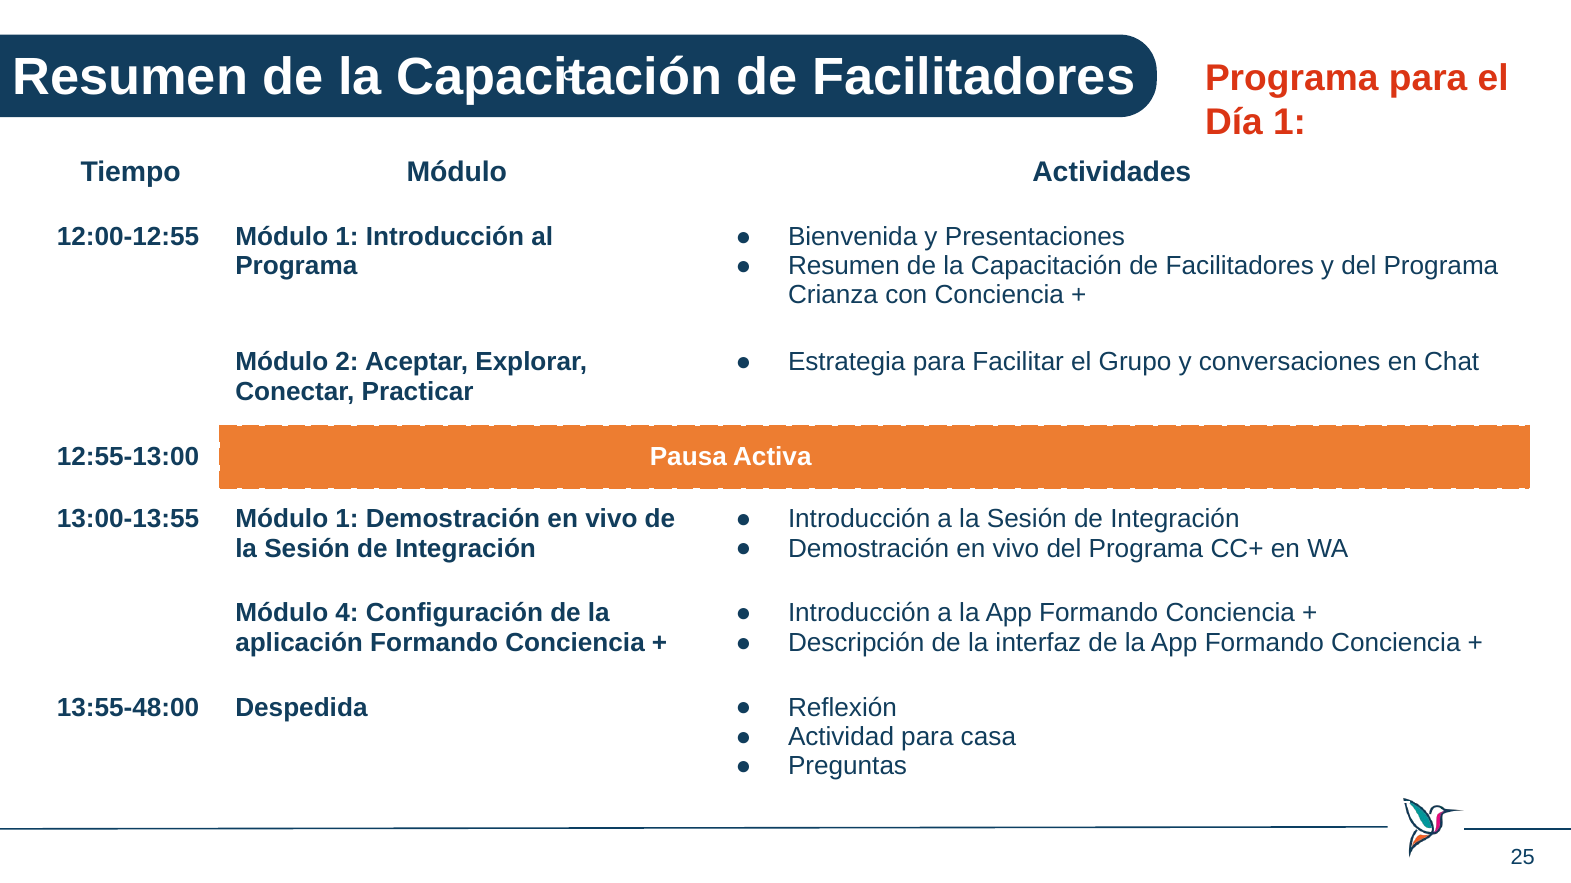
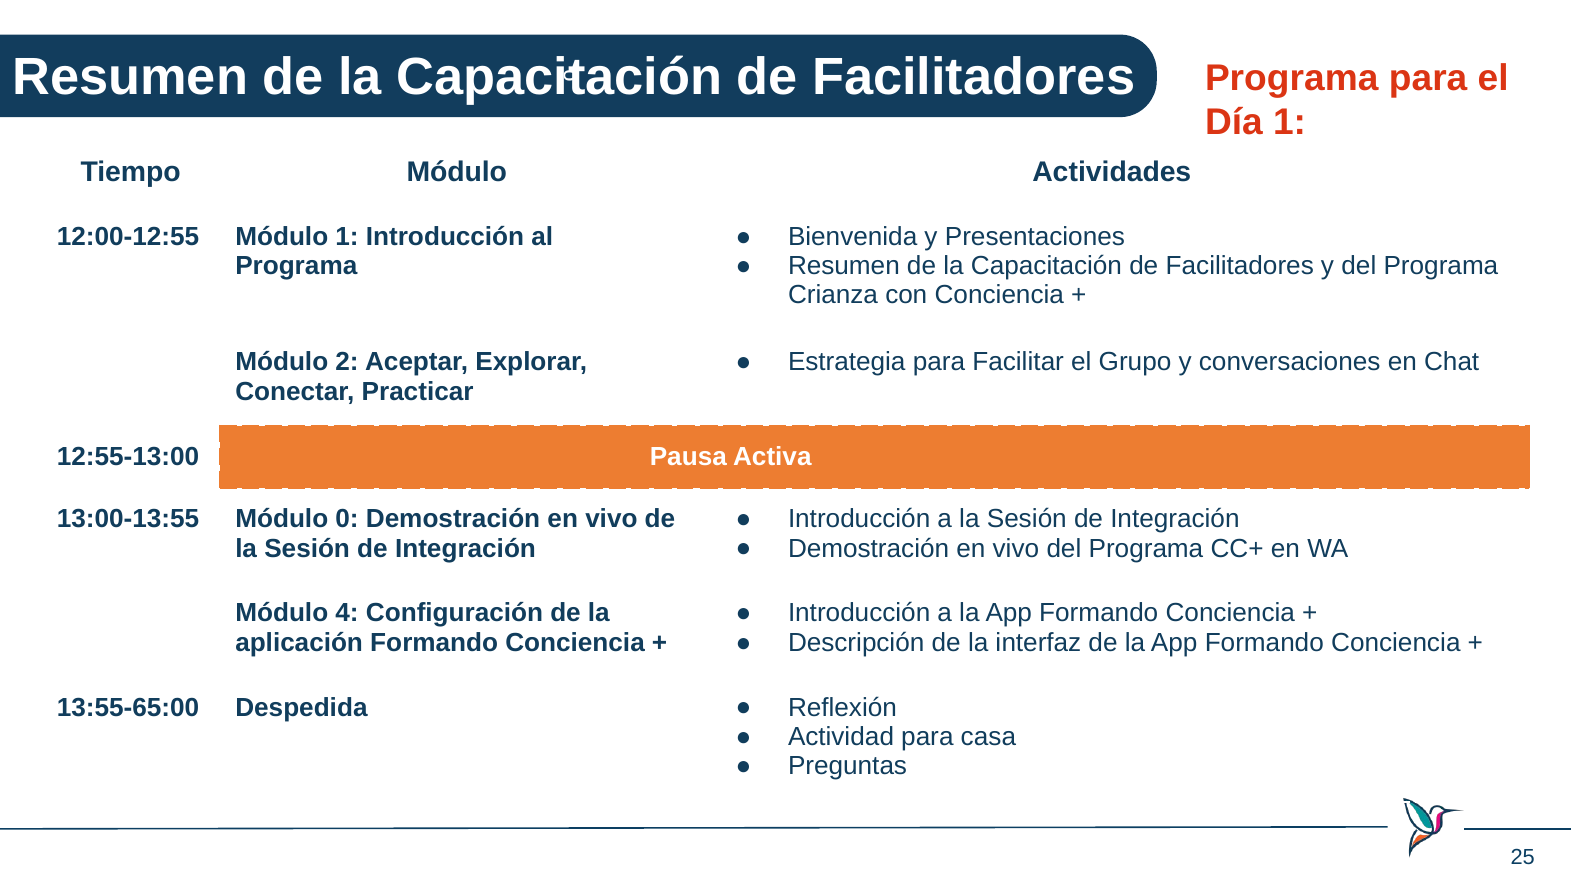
13:00-13:55 Módulo 1: 1 -> 0
13:55-48:00: 13:55-48:00 -> 13:55-65:00
